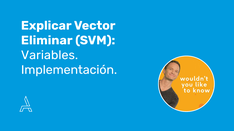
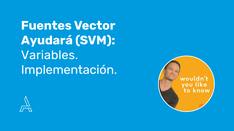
Explicar: Explicar -> Fuentes
Eliminar: Eliminar -> Ayudará
